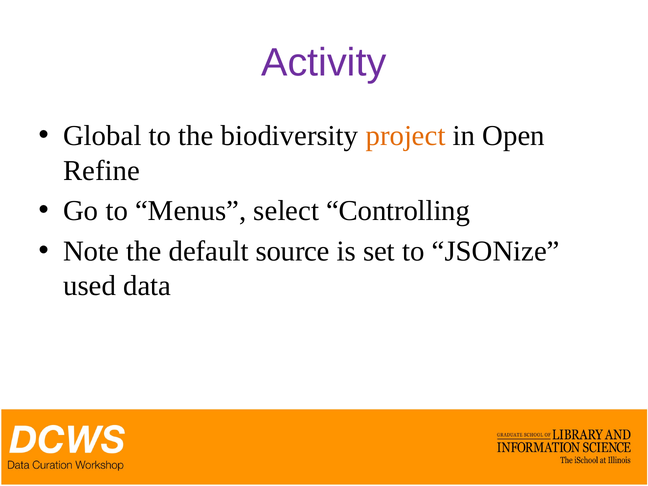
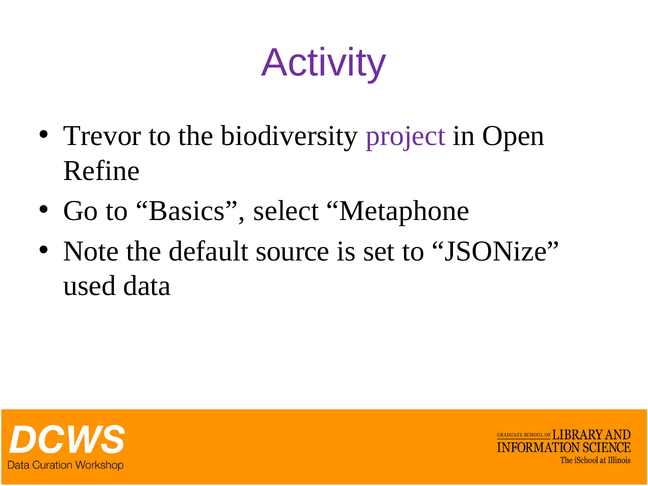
Global: Global -> Trevor
project colour: orange -> purple
Menus: Menus -> Basics
Controlling: Controlling -> Metaphone
